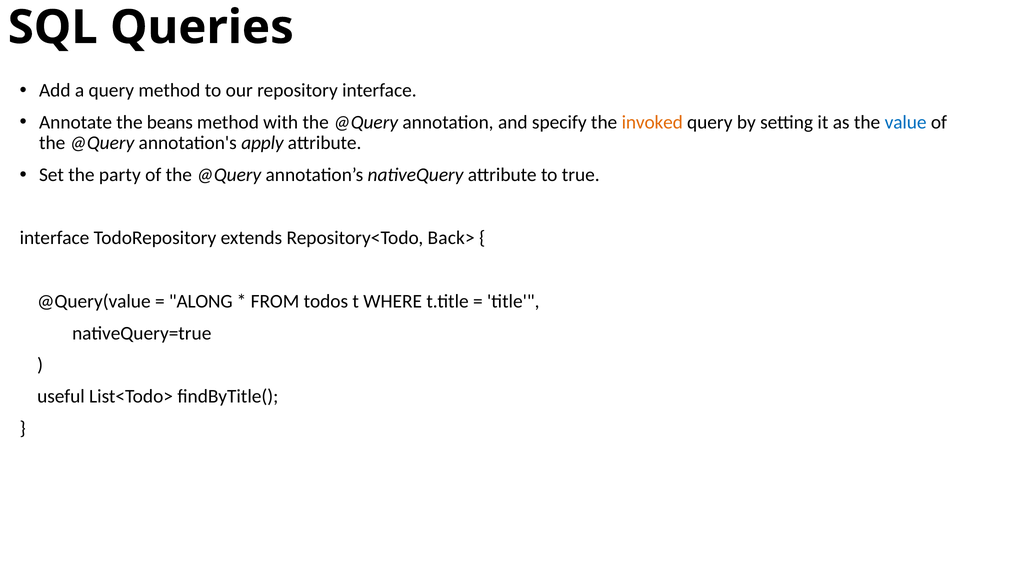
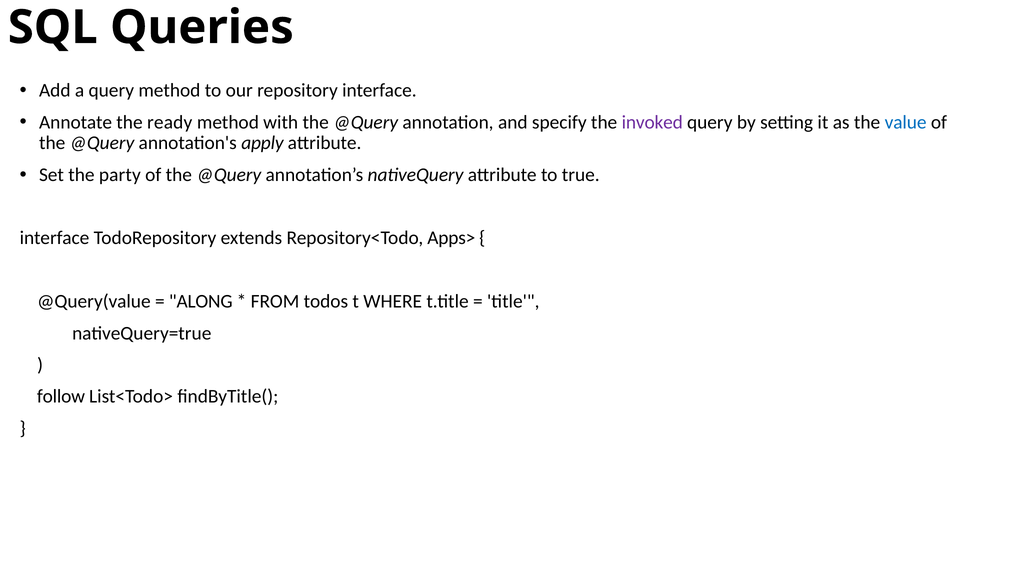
beans: beans -> ready
invoked colour: orange -> purple
Back>: Back> -> Apps>
useful: useful -> follow
